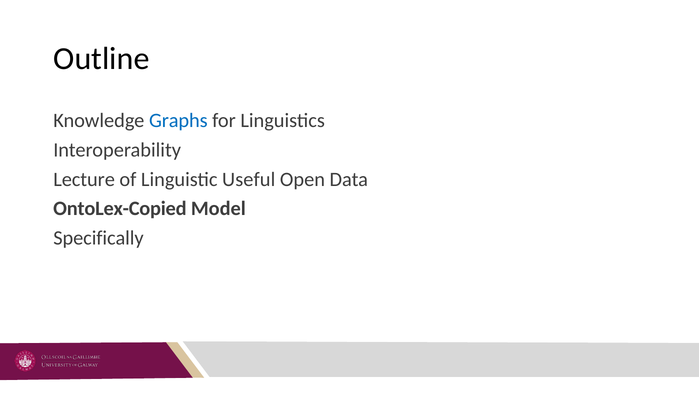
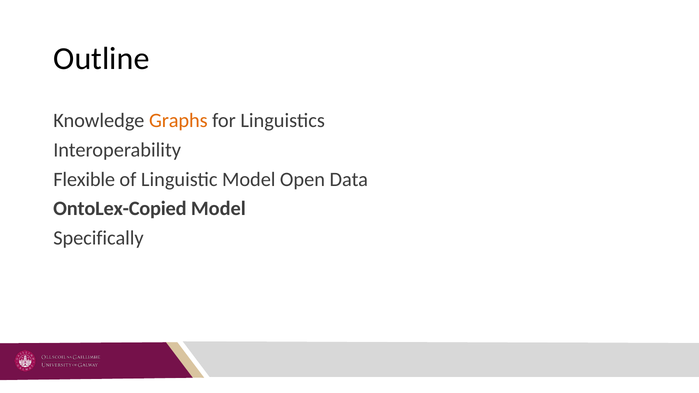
Graphs colour: blue -> orange
Lecture: Lecture -> Flexible
Linguistic Useful: Useful -> Model
